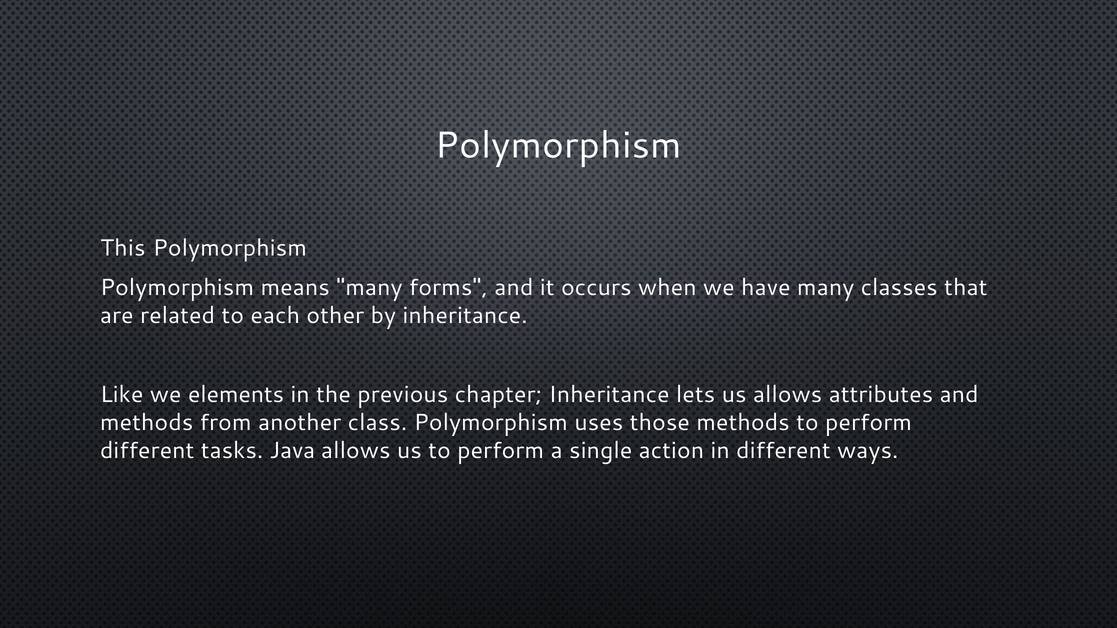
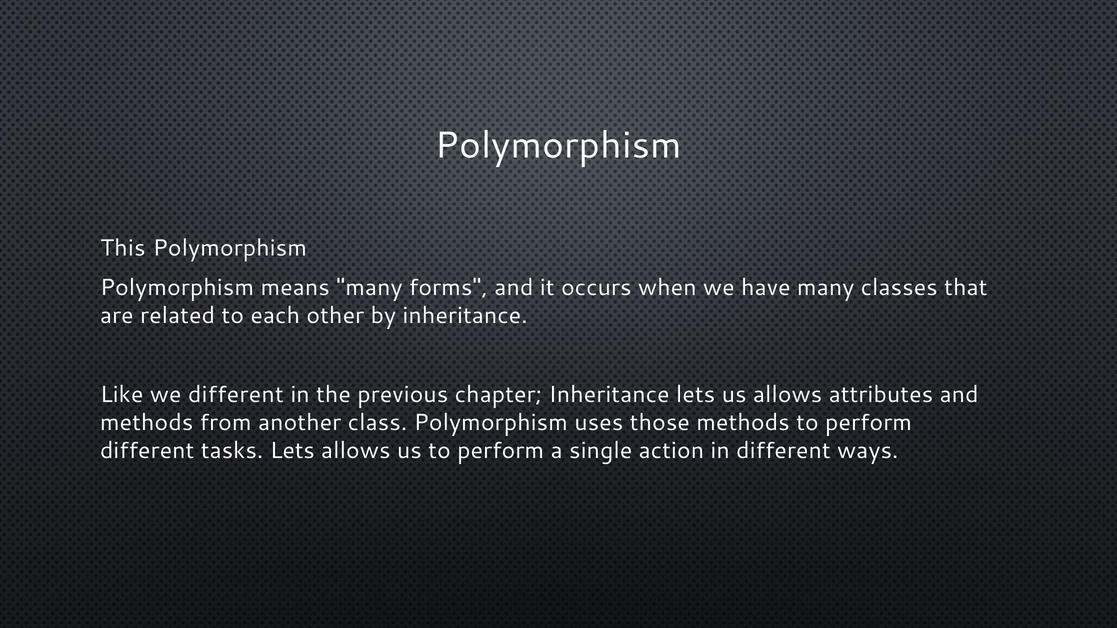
we elements: elements -> different
tasks Java: Java -> Lets
